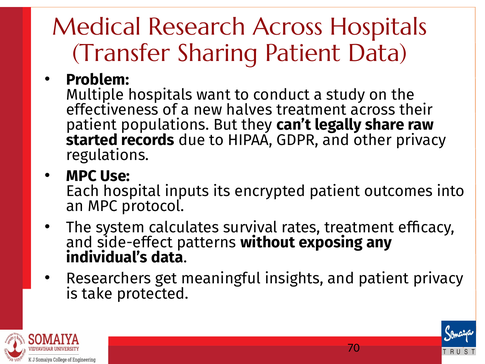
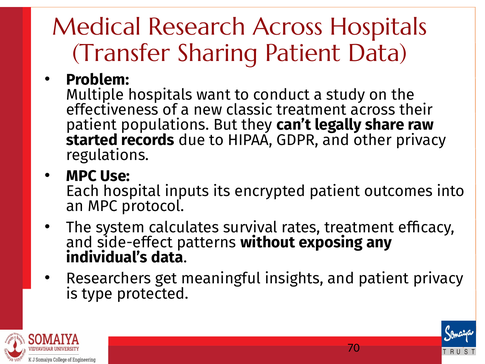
halves: halves -> classic
take: take -> type
